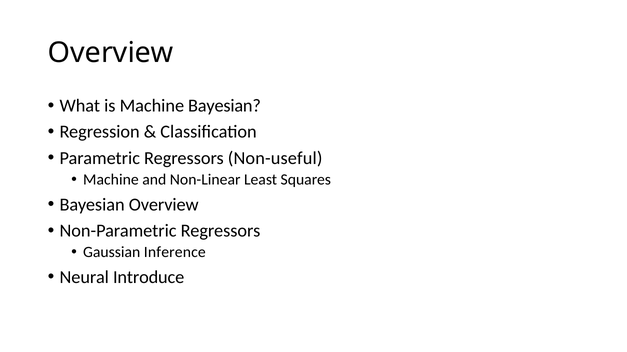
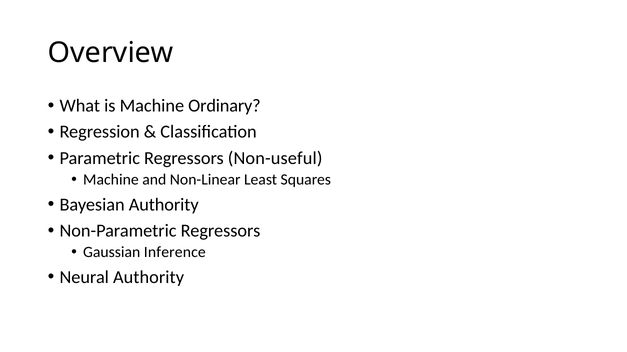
Machine Bayesian: Bayesian -> Ordinary
Bayesian Overview: Overview -> Authority
Neural Introduce: Introduce -> Authority
